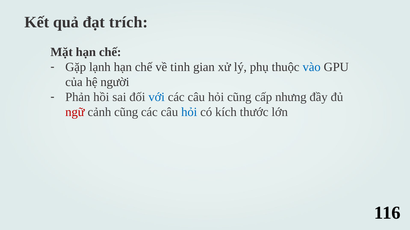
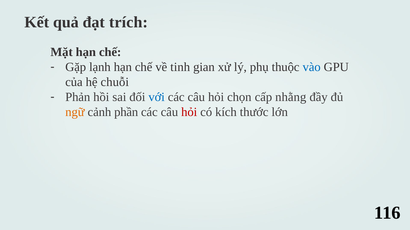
người: người -> chuỗi
hỏi cũng: cũng -> chọn
nhưng: nhưng -> nhằng
ngữ colour: red -> orange
cảnh cũng: cũng -> phần
hỏi at (189, 112) colour: blue -> red
